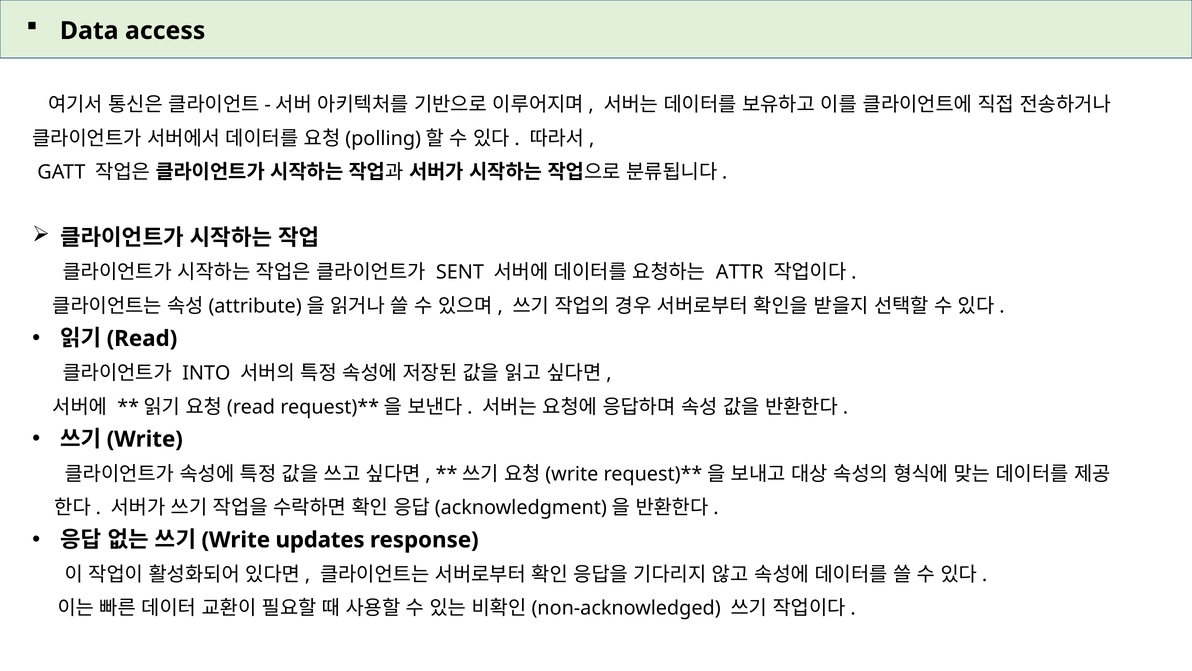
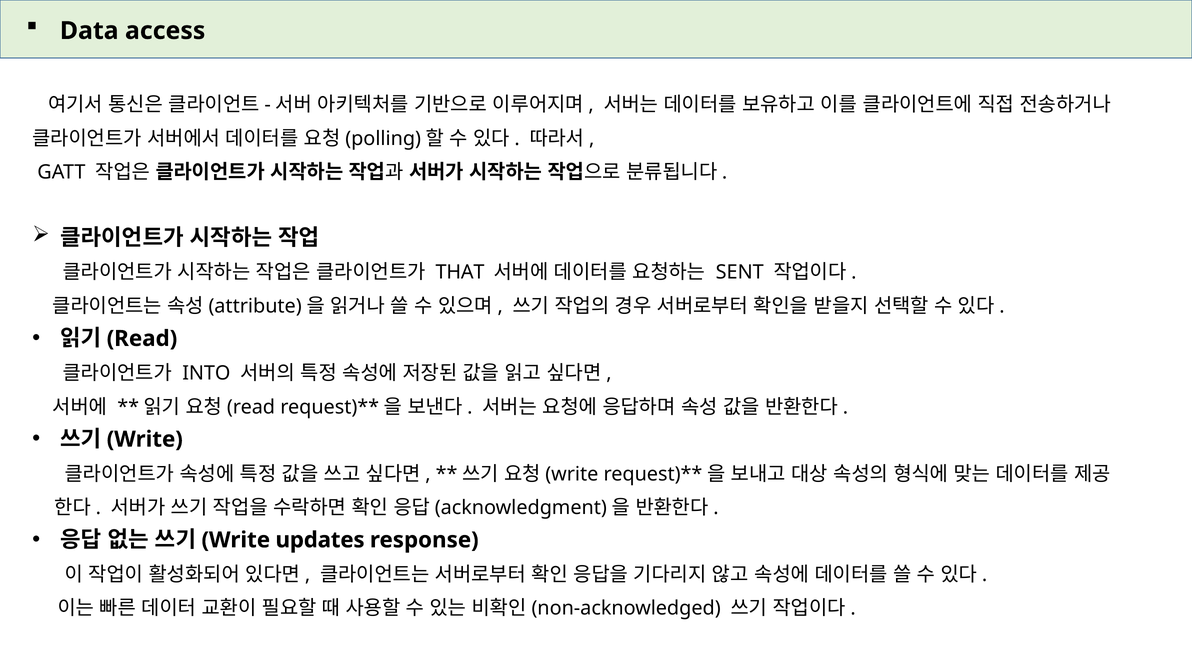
SENT: SENT -> THAT
ATTR: ATTR -> SENT
